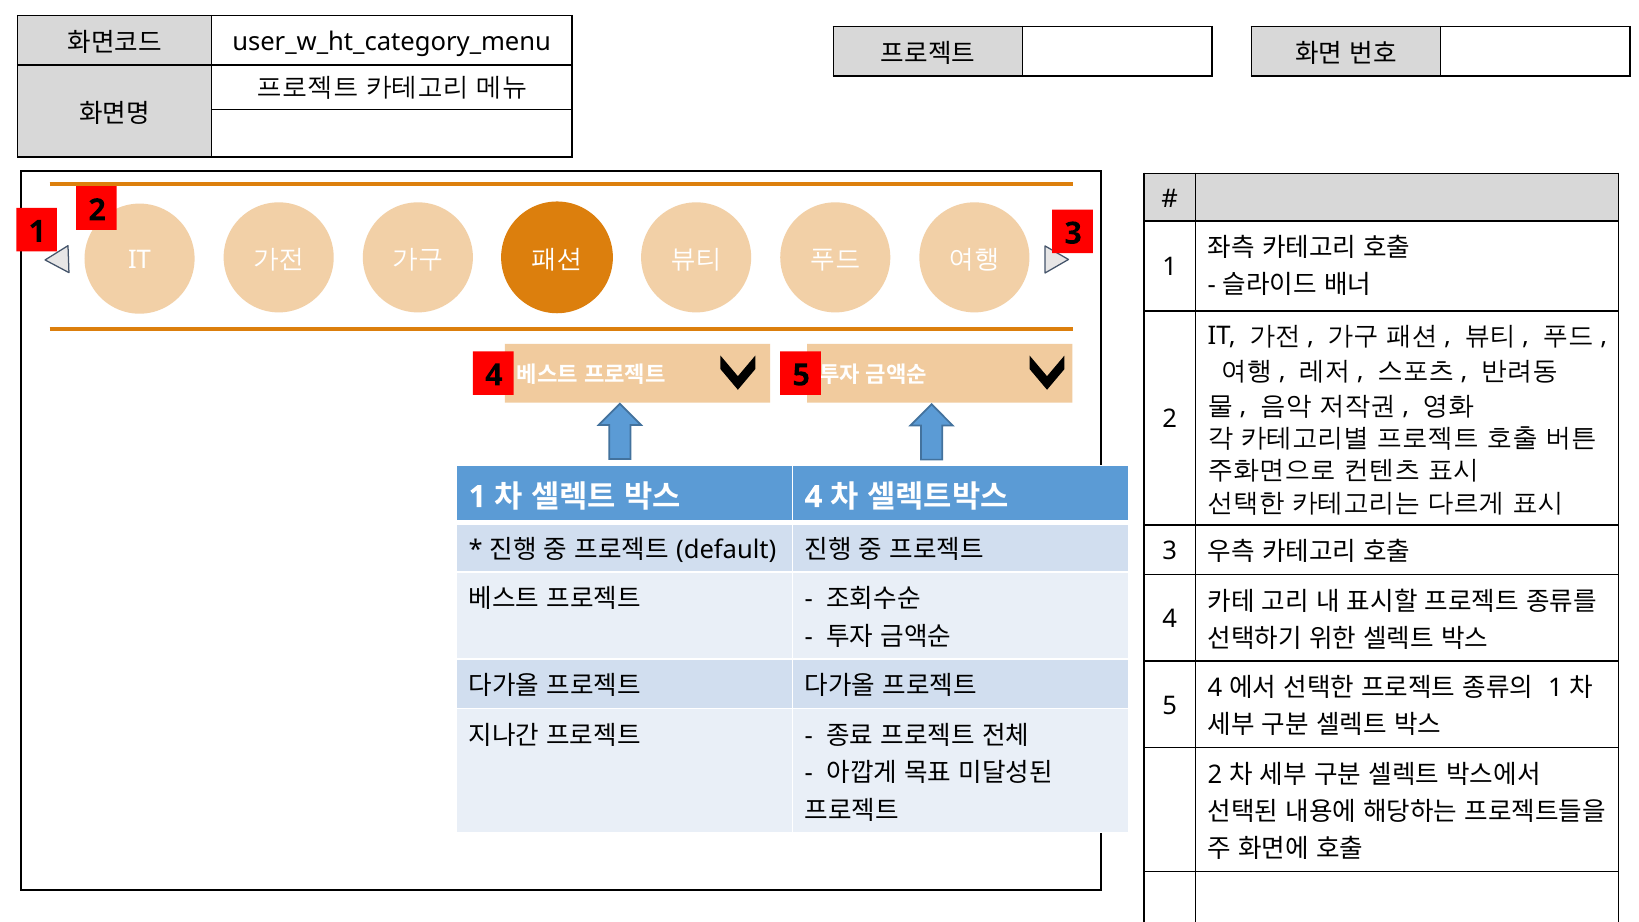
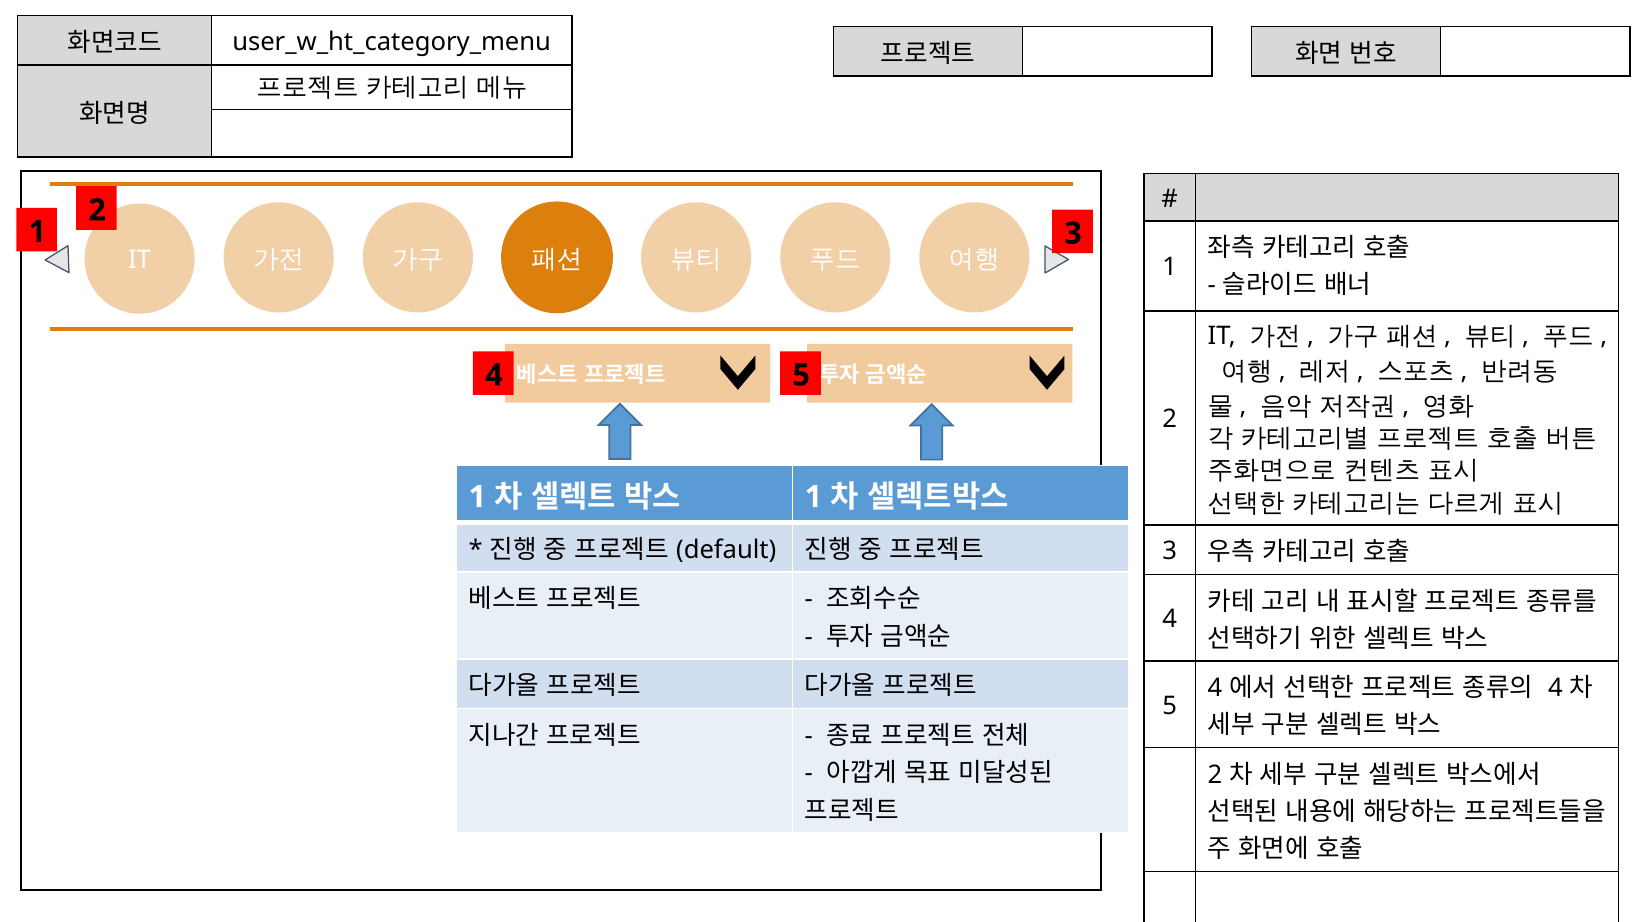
4 at (814, 497): 4 -> 1
1 at (1555, 688): 1 -> 4
